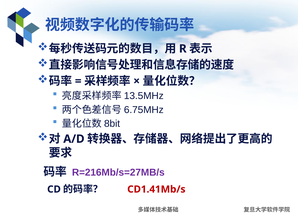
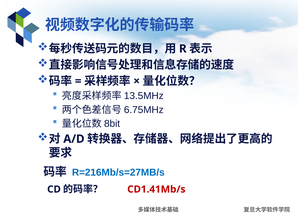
R=216Mb/s=27MB/s colour: purple -> blue
